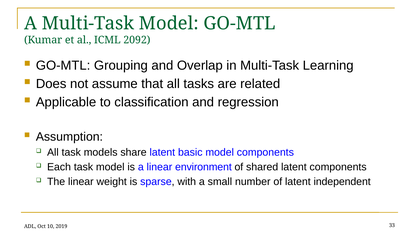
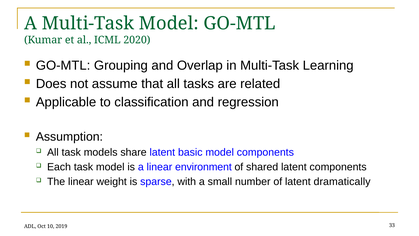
2092: 2092 -> 2020
independent: independent -> dramatically
